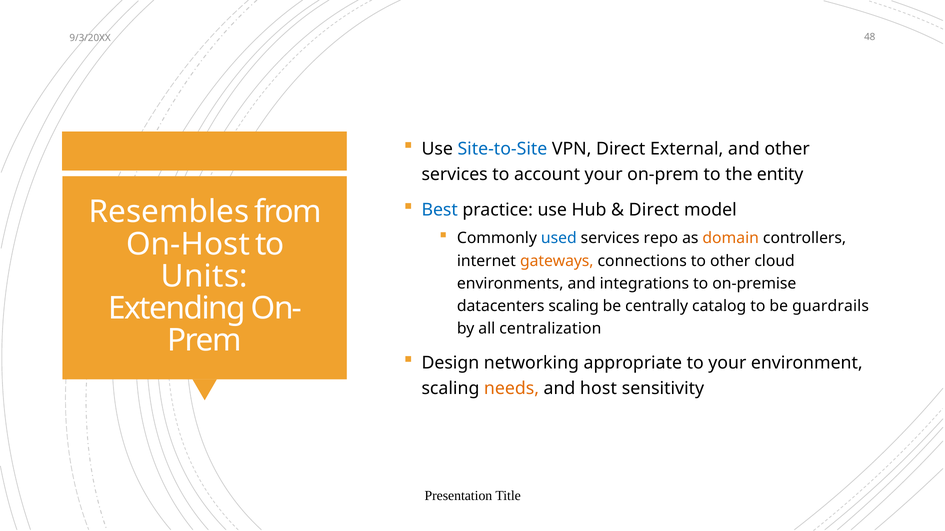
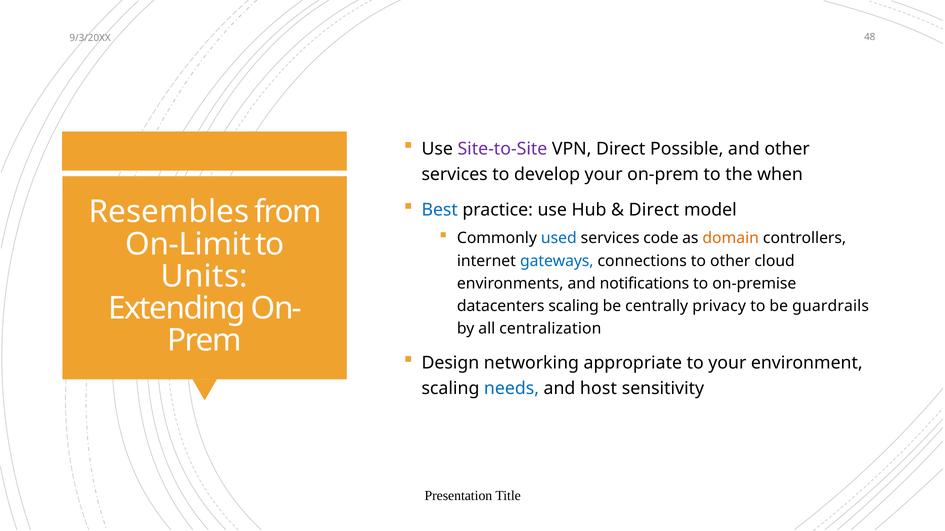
Site-to-Site colour: blue -> purple
External: External -> Possible
account: account -> develop
entity: entity -> when
repo: repo -> code
On-Host: On-Host -> On-Limit
gateways colour: orange -> blue
integrations: integrations -> notifications
catalog: catalog -> privacy
needs colour: orange -> blue
